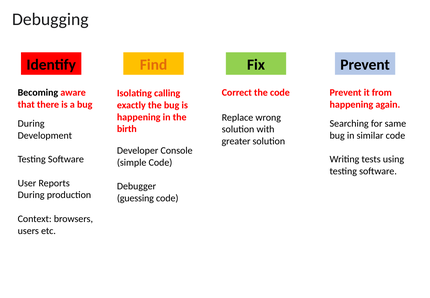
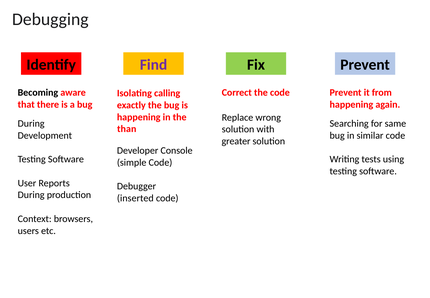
Find colour: orange -> purple
birth: birth -> than
guessing: guessing -> inserted
